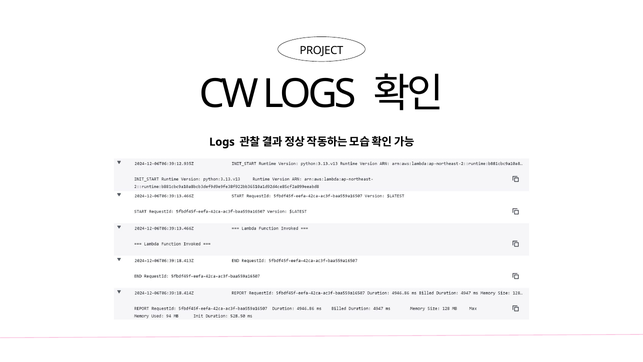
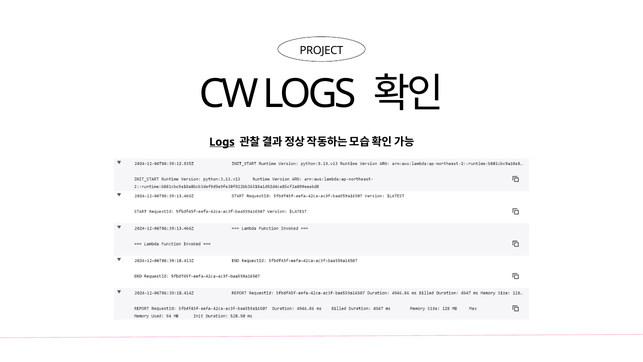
Logs at (222, 142) underline: none -> present
